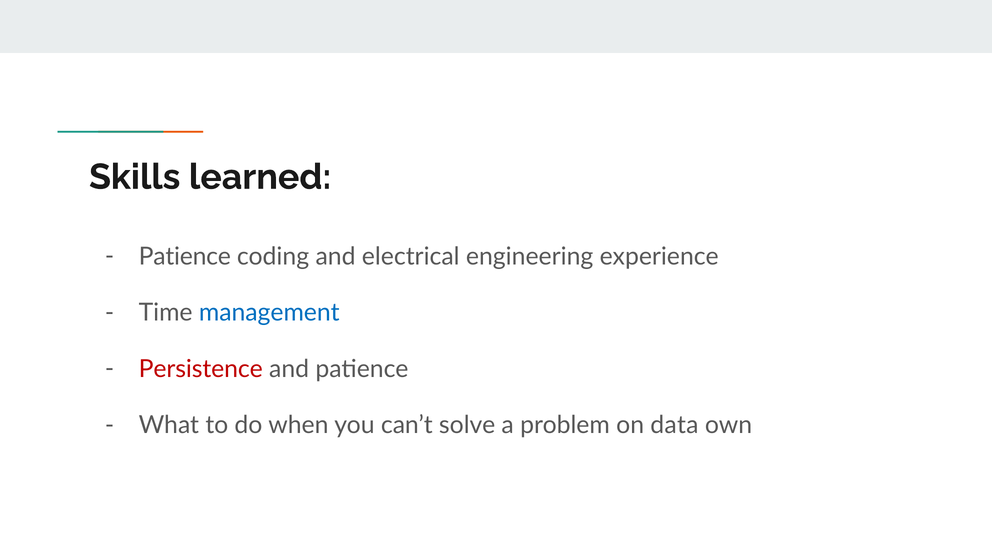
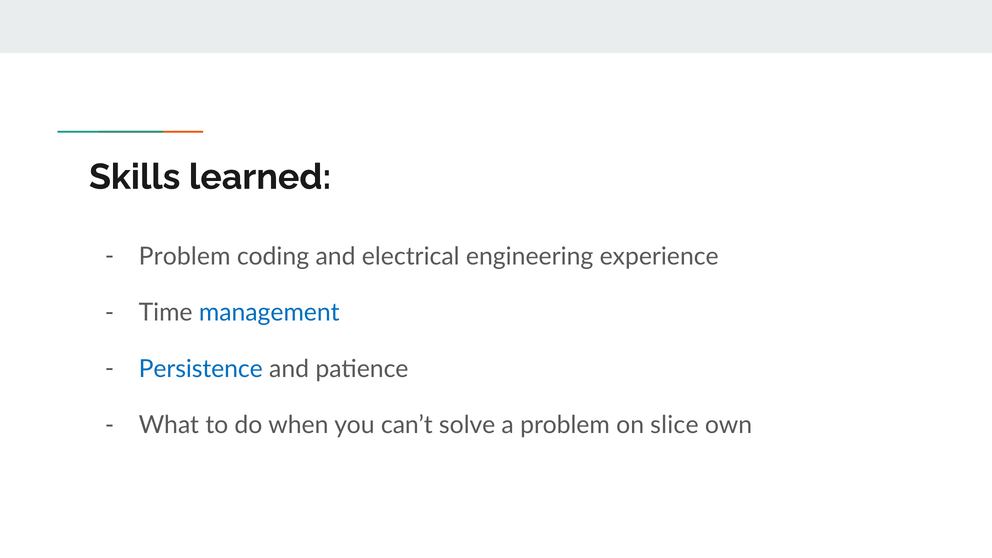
Patience at (185, 257): Patience -> Problem
Persistence colour: red -> blue
data: data -> slice
